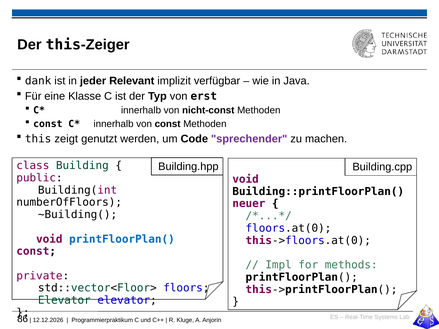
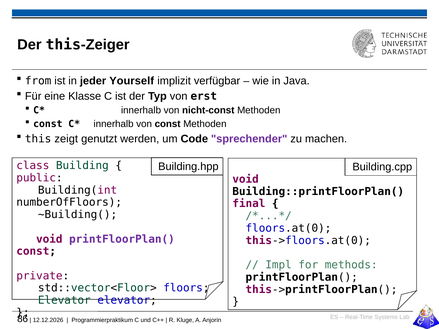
dank: dank -> from
Relevant: Relevant -> Yourself
neuer: neuer -> final
printFloorPlan( at (122, 239) colour: blue -> purple
